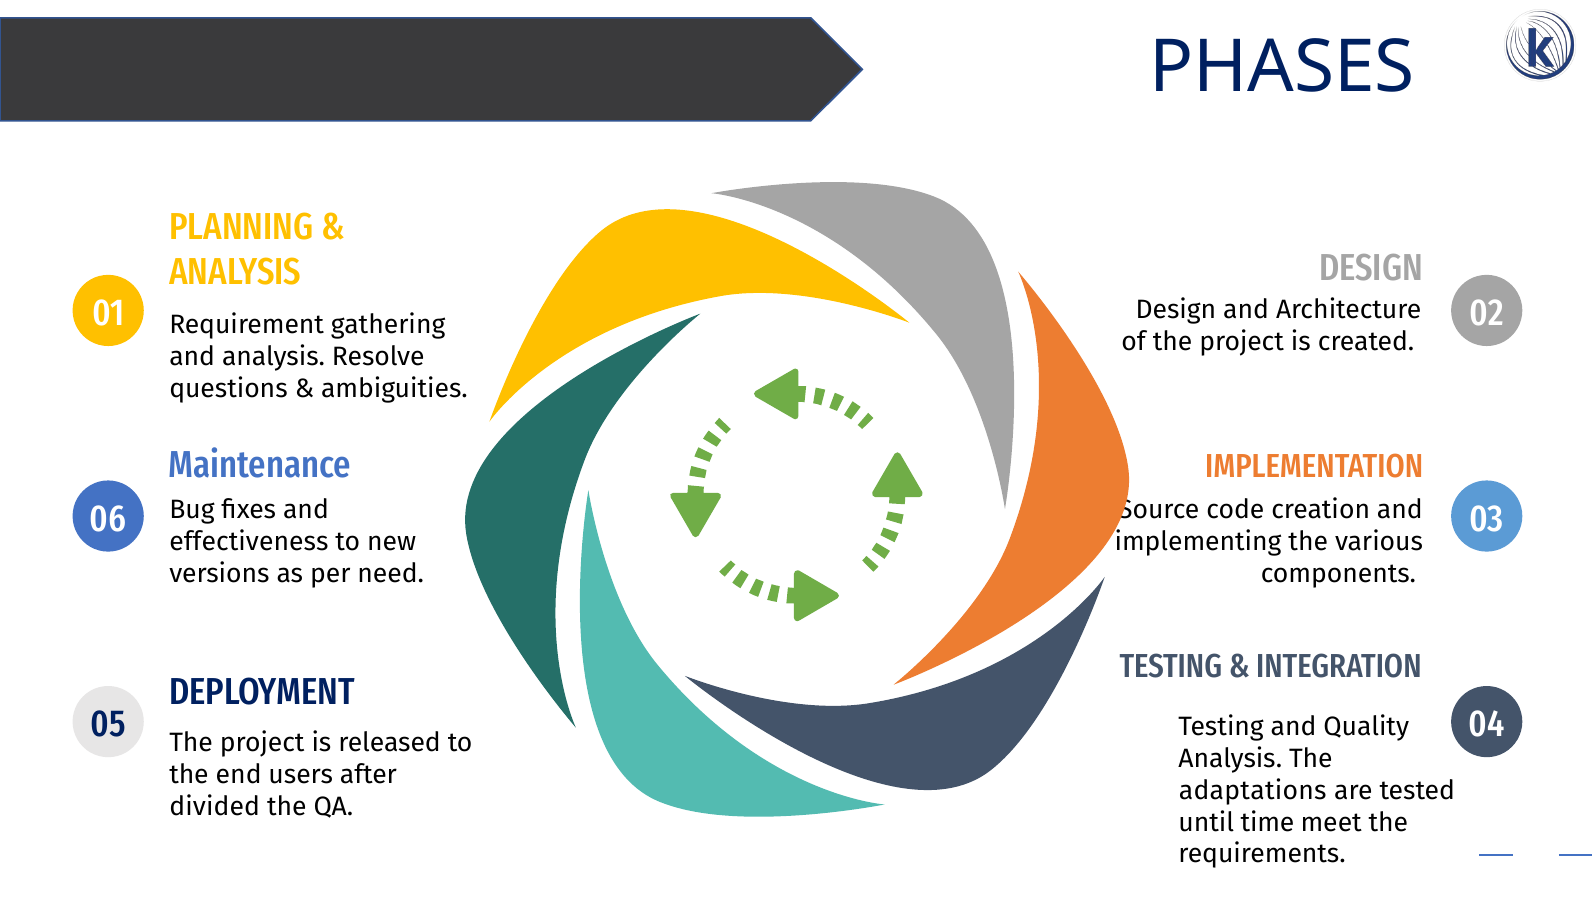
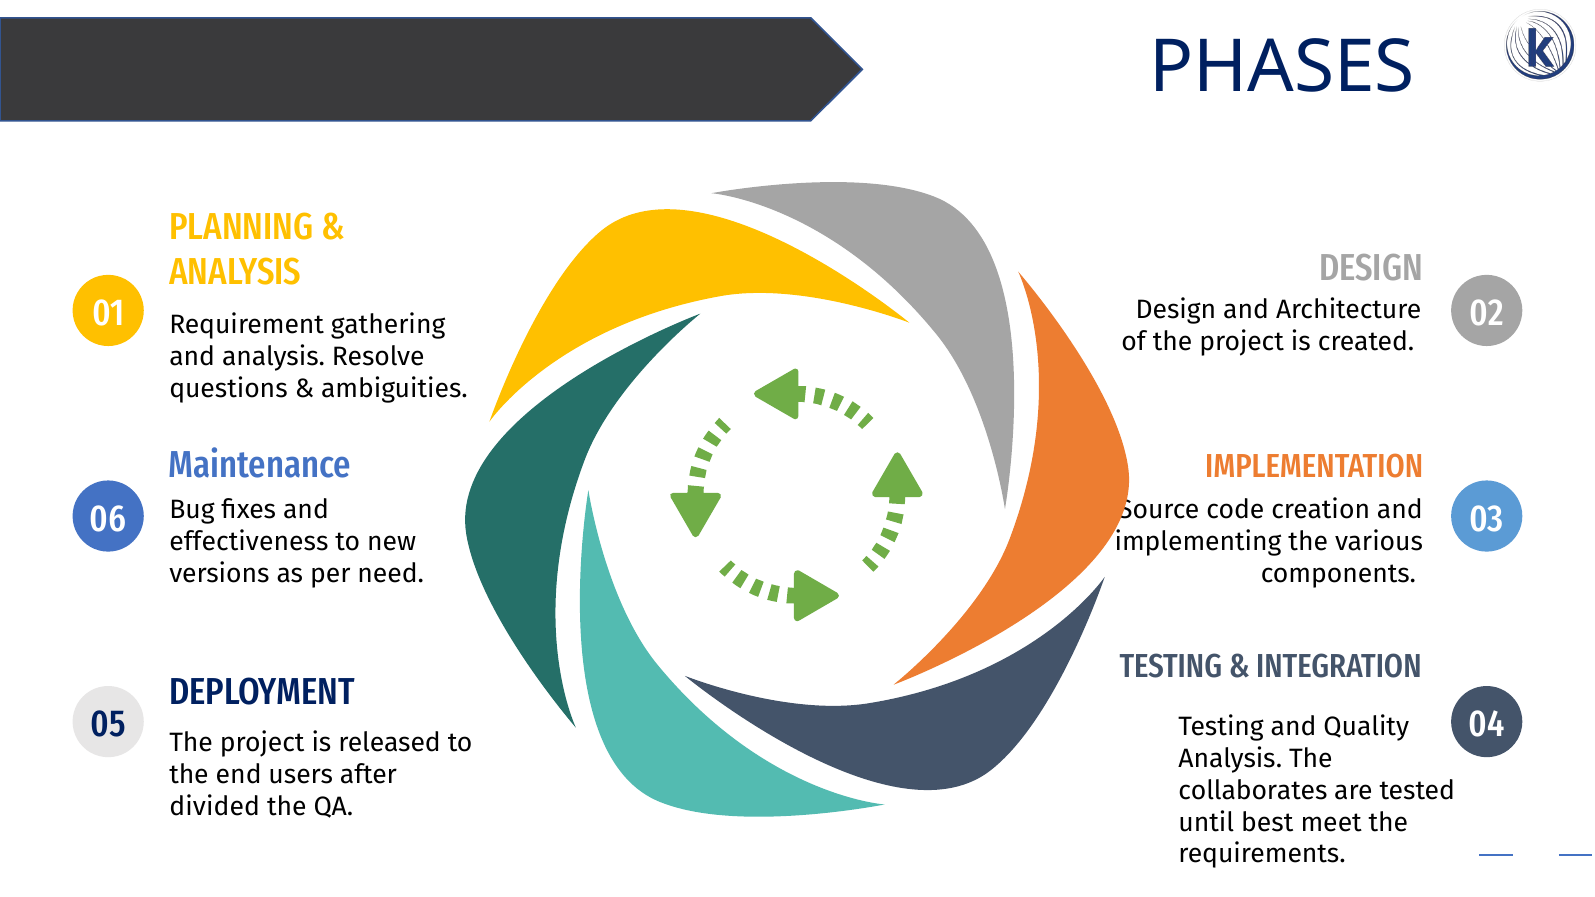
adaptations: adaptations -> collaborates
time: time -> best
